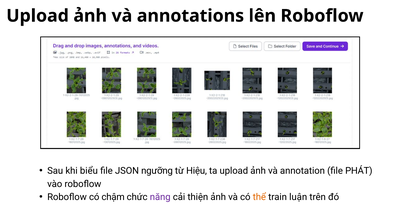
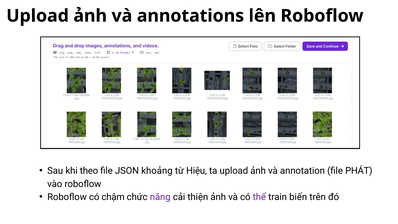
biểu: biểu -> theo
ngưỡng: ngưỡng -> khoảng
thể colour: orange -> purple
luận: luận -> biến
